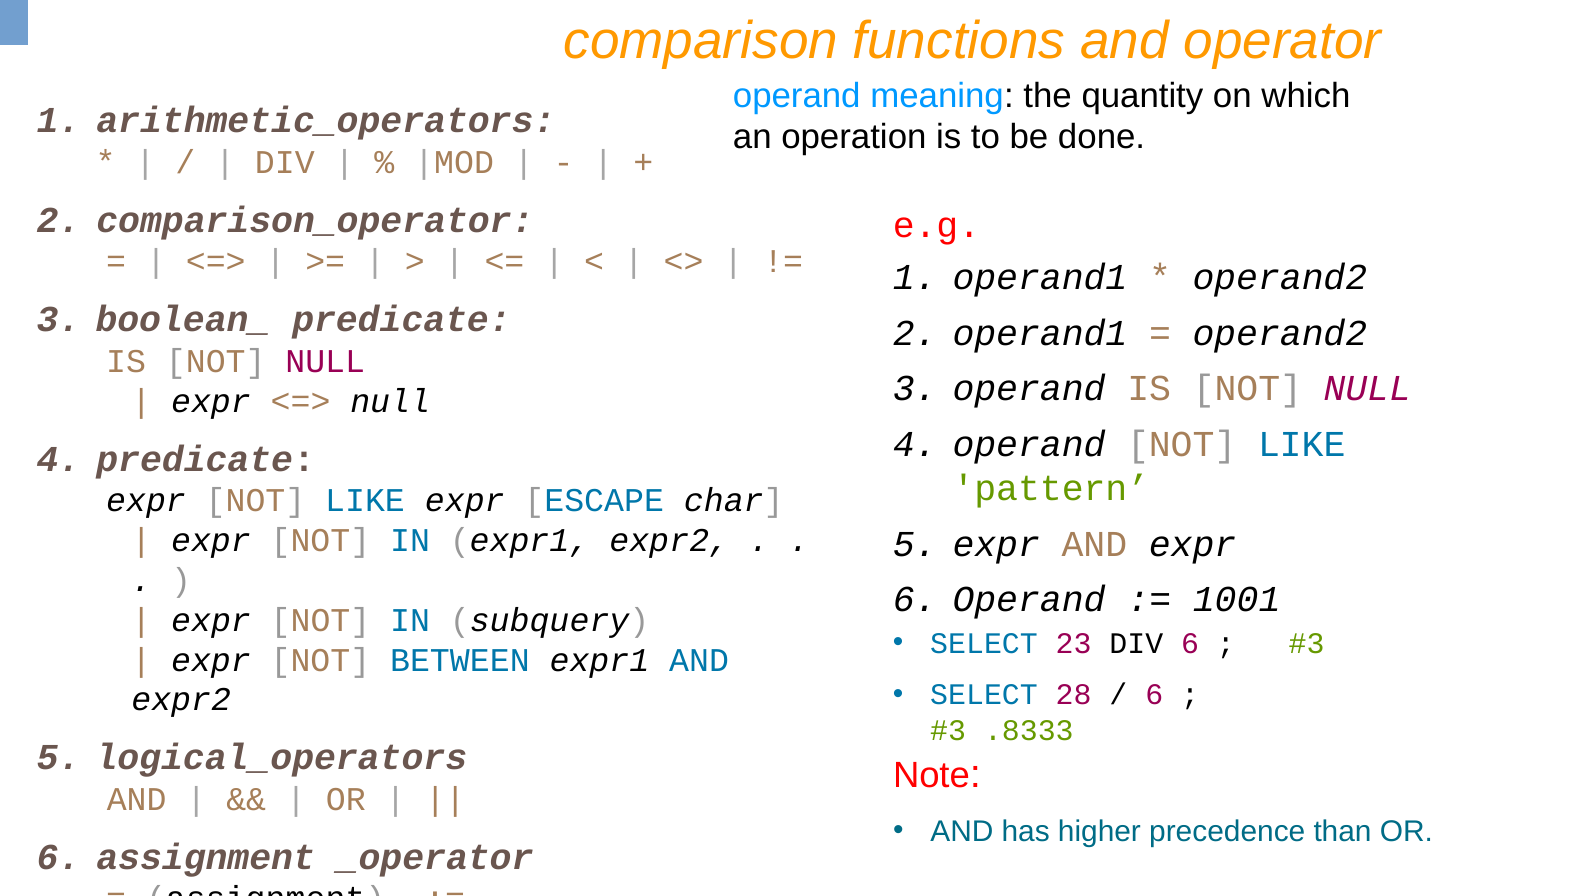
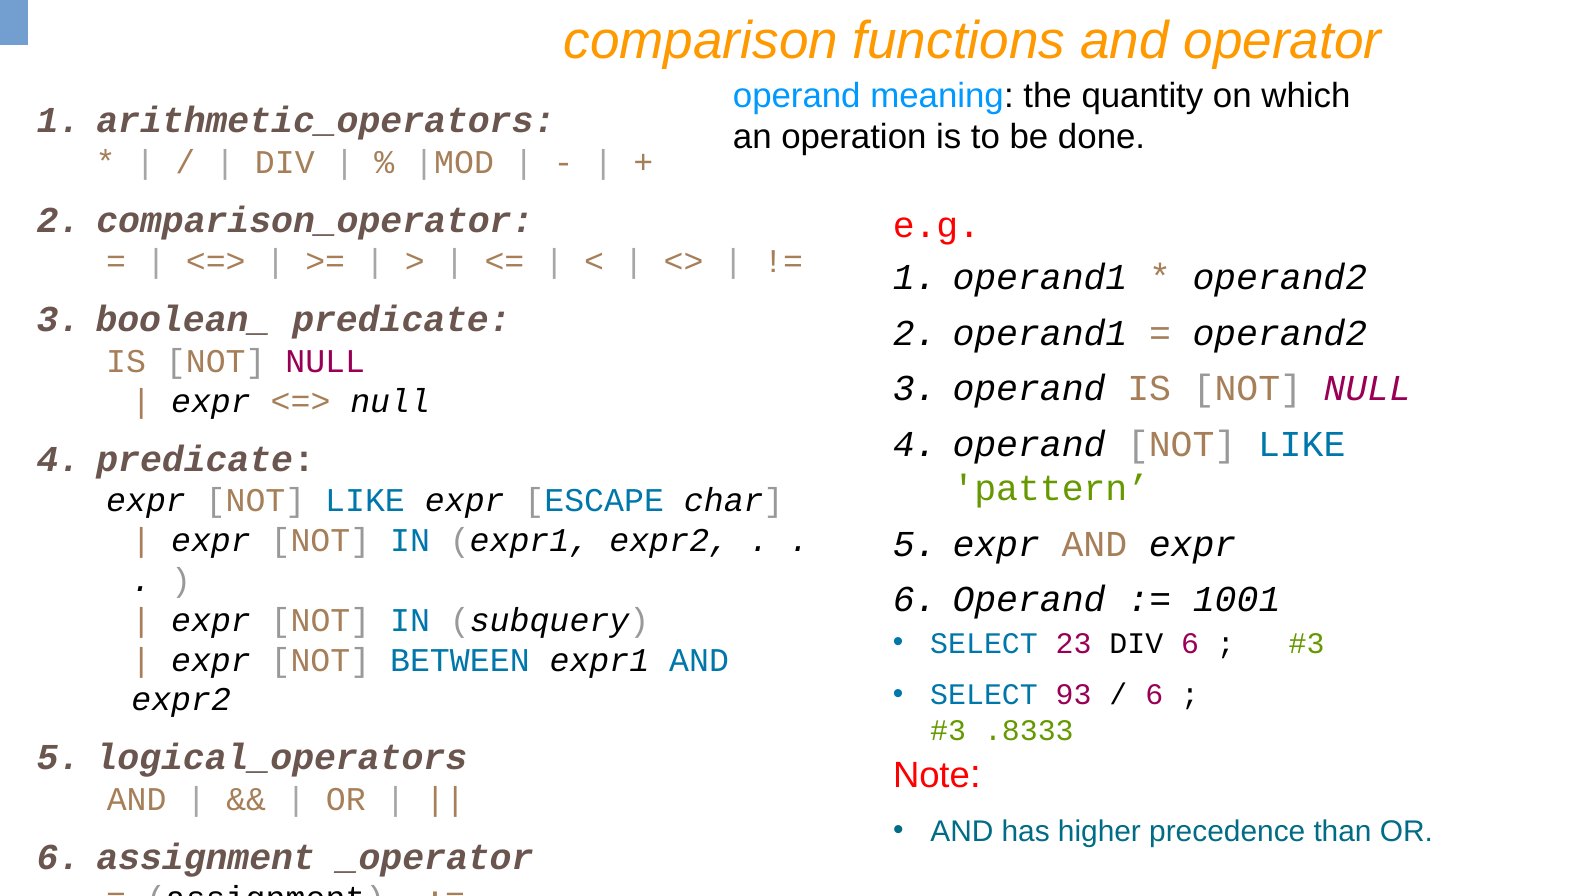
28: 28 -> 93
